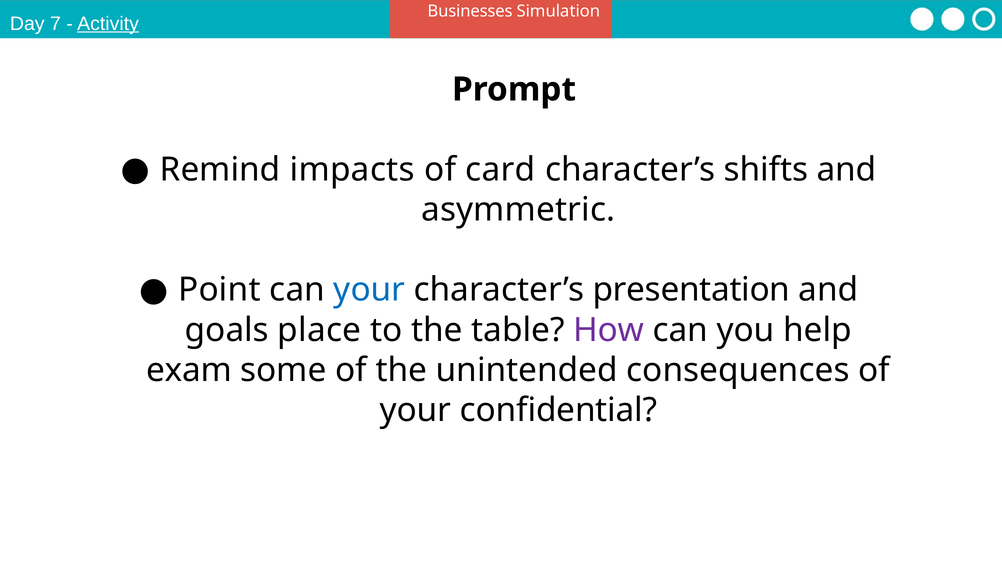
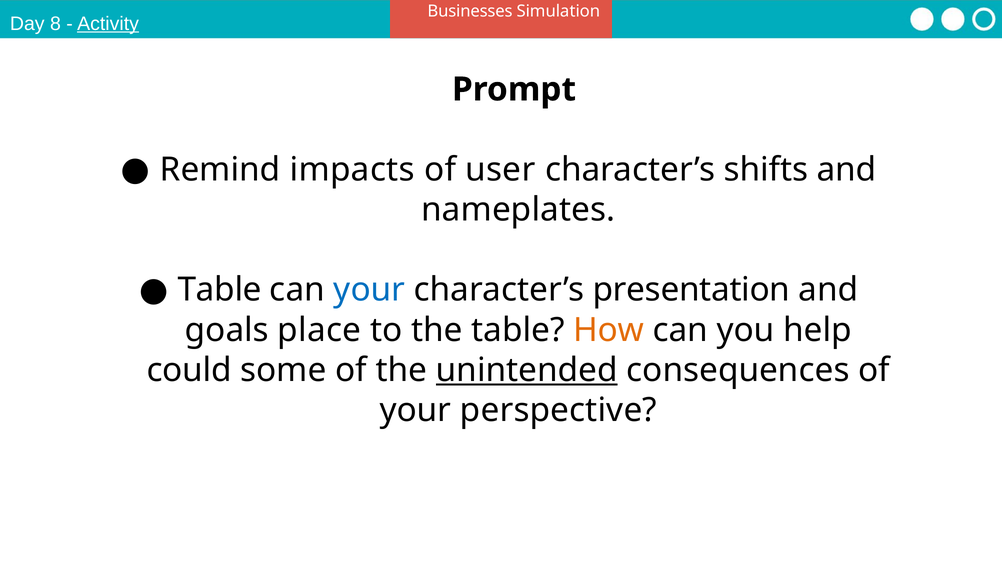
7: 7 -> 8
card: card -> user
asymmetric: asymmetric -> nameplates
Point at (219, 290): Point -> Table
How colour: purple -> orange
exam: exam -> could
unintended underline: none -> present
confidential: confidential -> perspective
